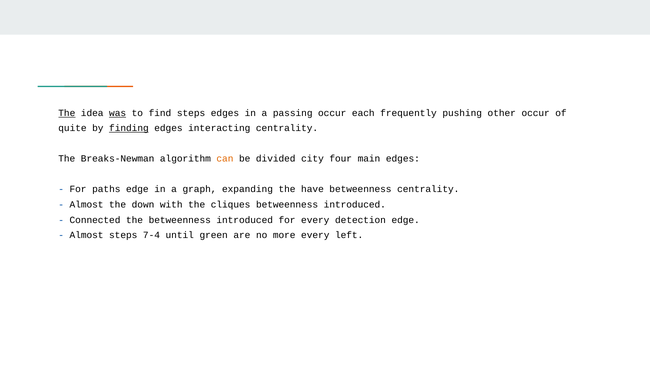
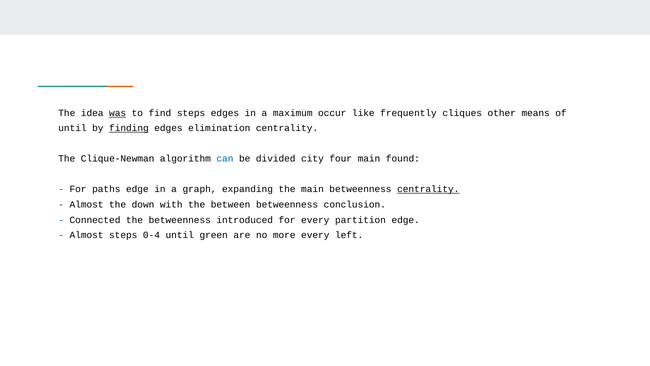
The at (67, 113) underline: present -> none
passing: passing -> maximum
each: each -> like
pushing: pushing -> cliques
other occur: occur -> means
quite at (72, 128): quite -> until
interacting: interacting -> elimination
Breaks-Newman: Breaks-Newman -> Clique-Newman
can colour: orange -> blue
main edges: edges -> found
the have: have -> main
centrality at (428, 189) underline: none -> present
cliques: cliques -> between
introduced at (355, 204): introduced -> conclusion
detection: detection -> partition
7-4: 7-4 -> 0-4
